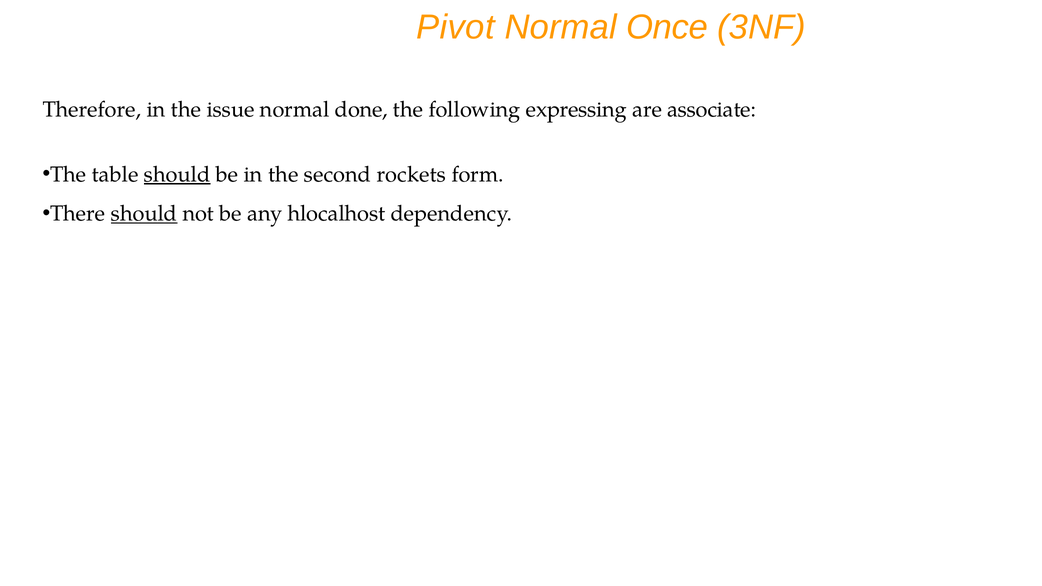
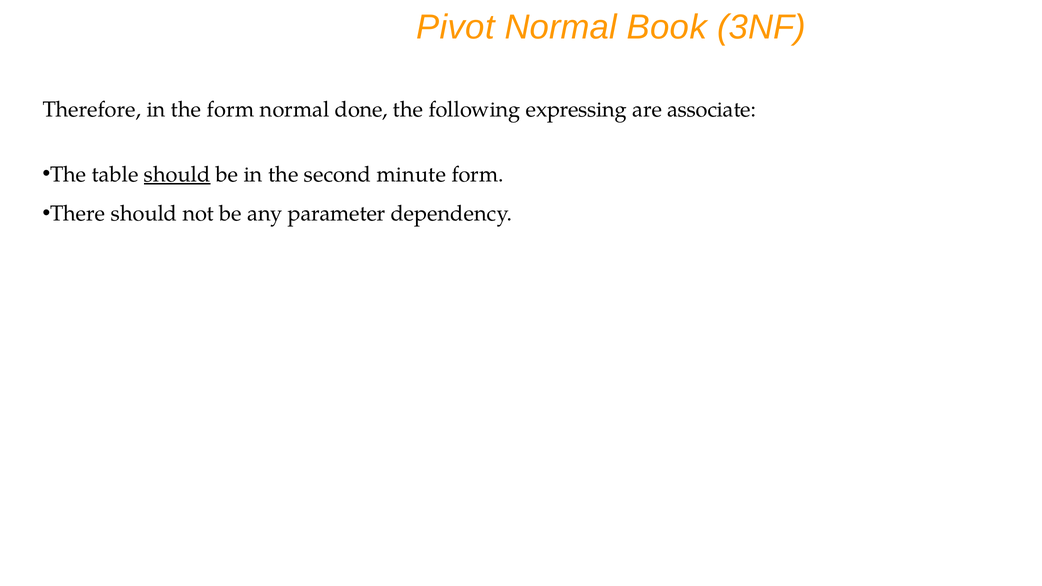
Once: Once -> Book
the issue: issue -> form
rockets: rockets -> minute
should at (144, 214) underline: present -> none
hlocalhost: hlocalhost -> parameter
